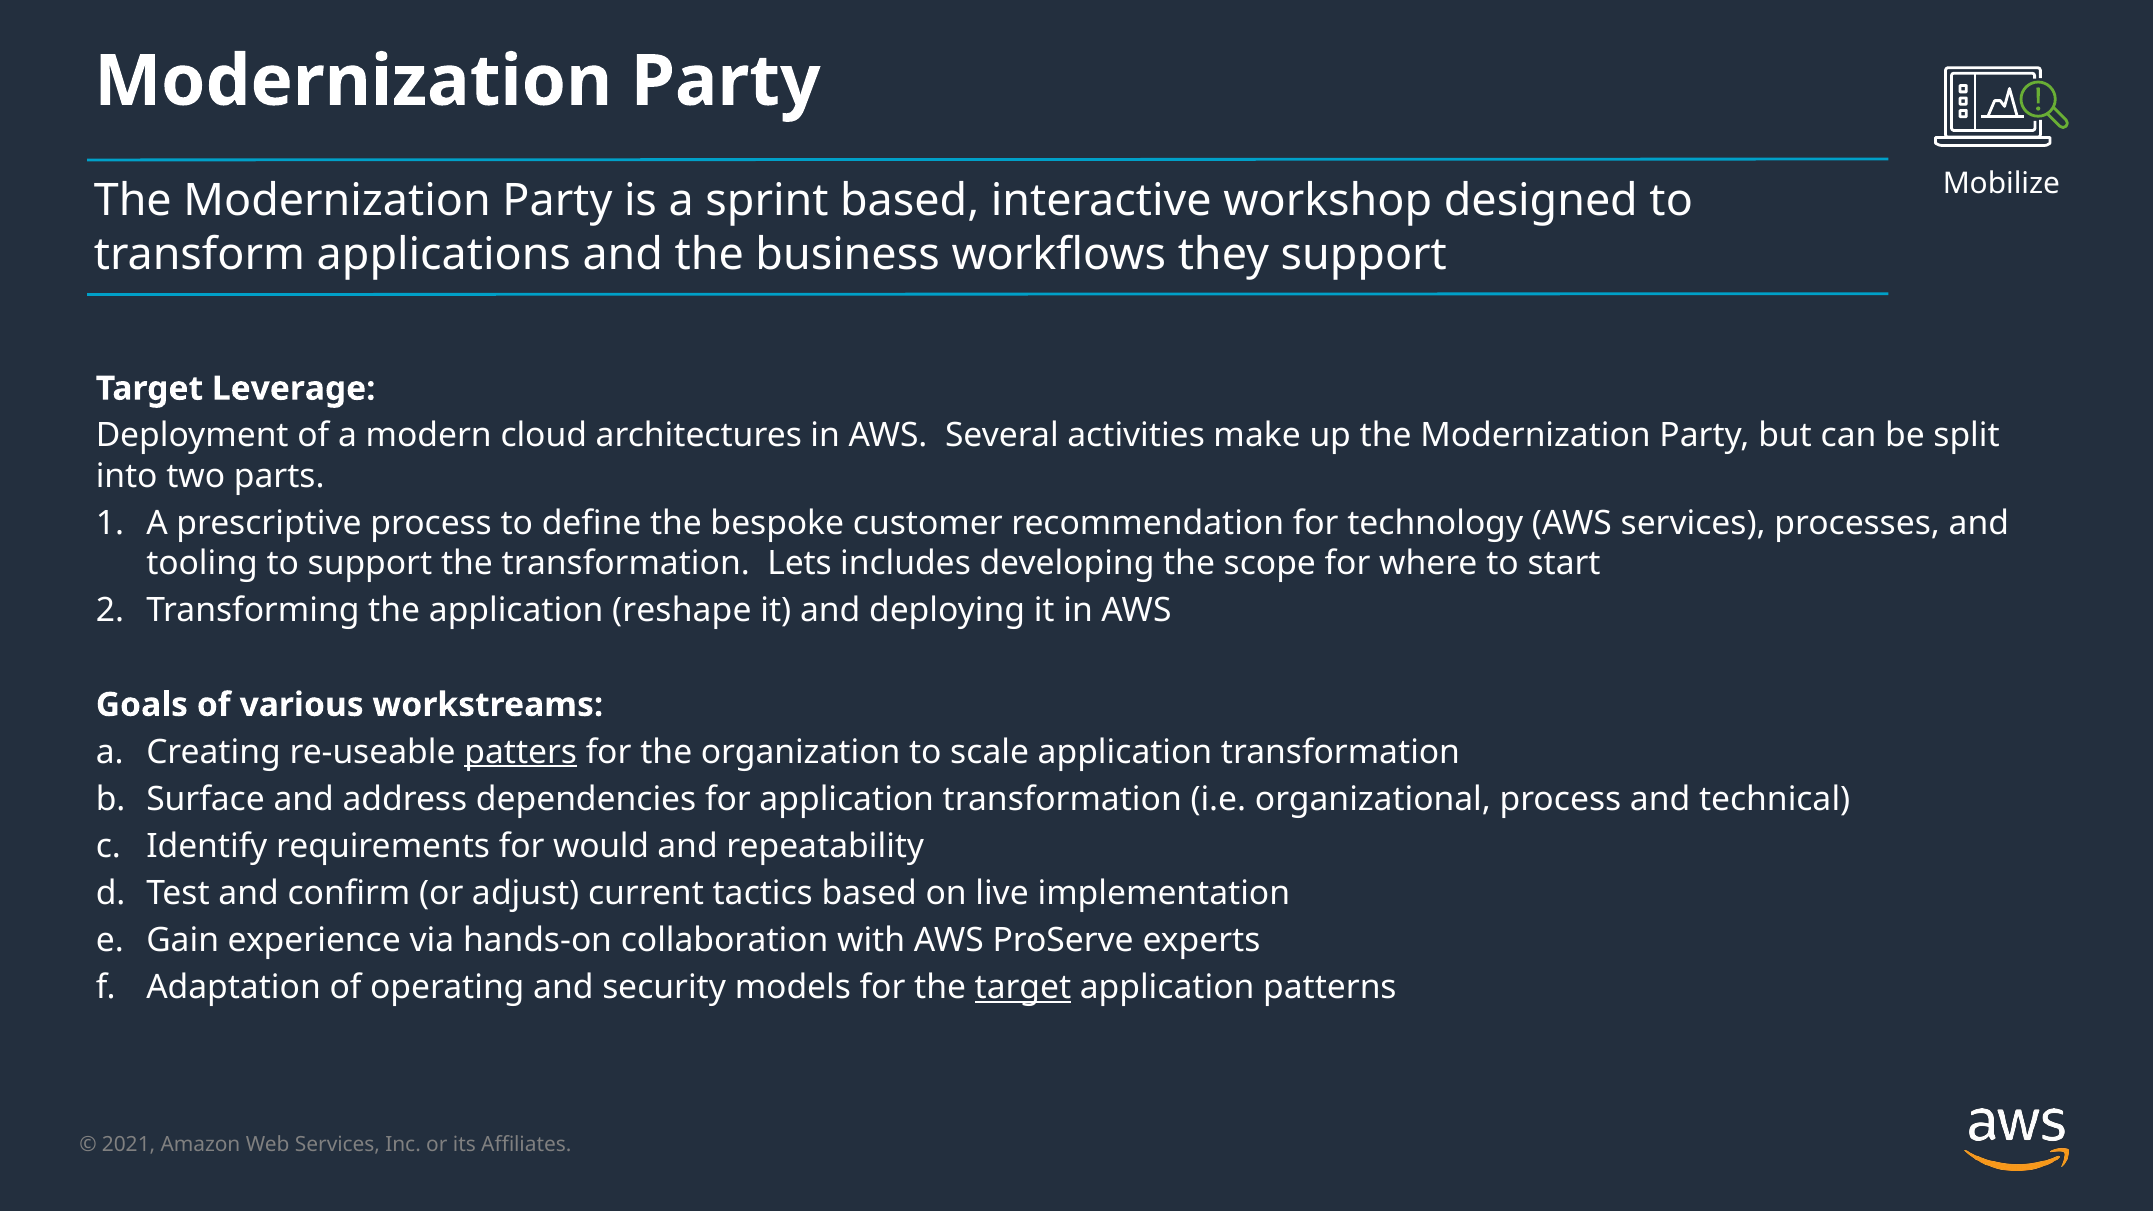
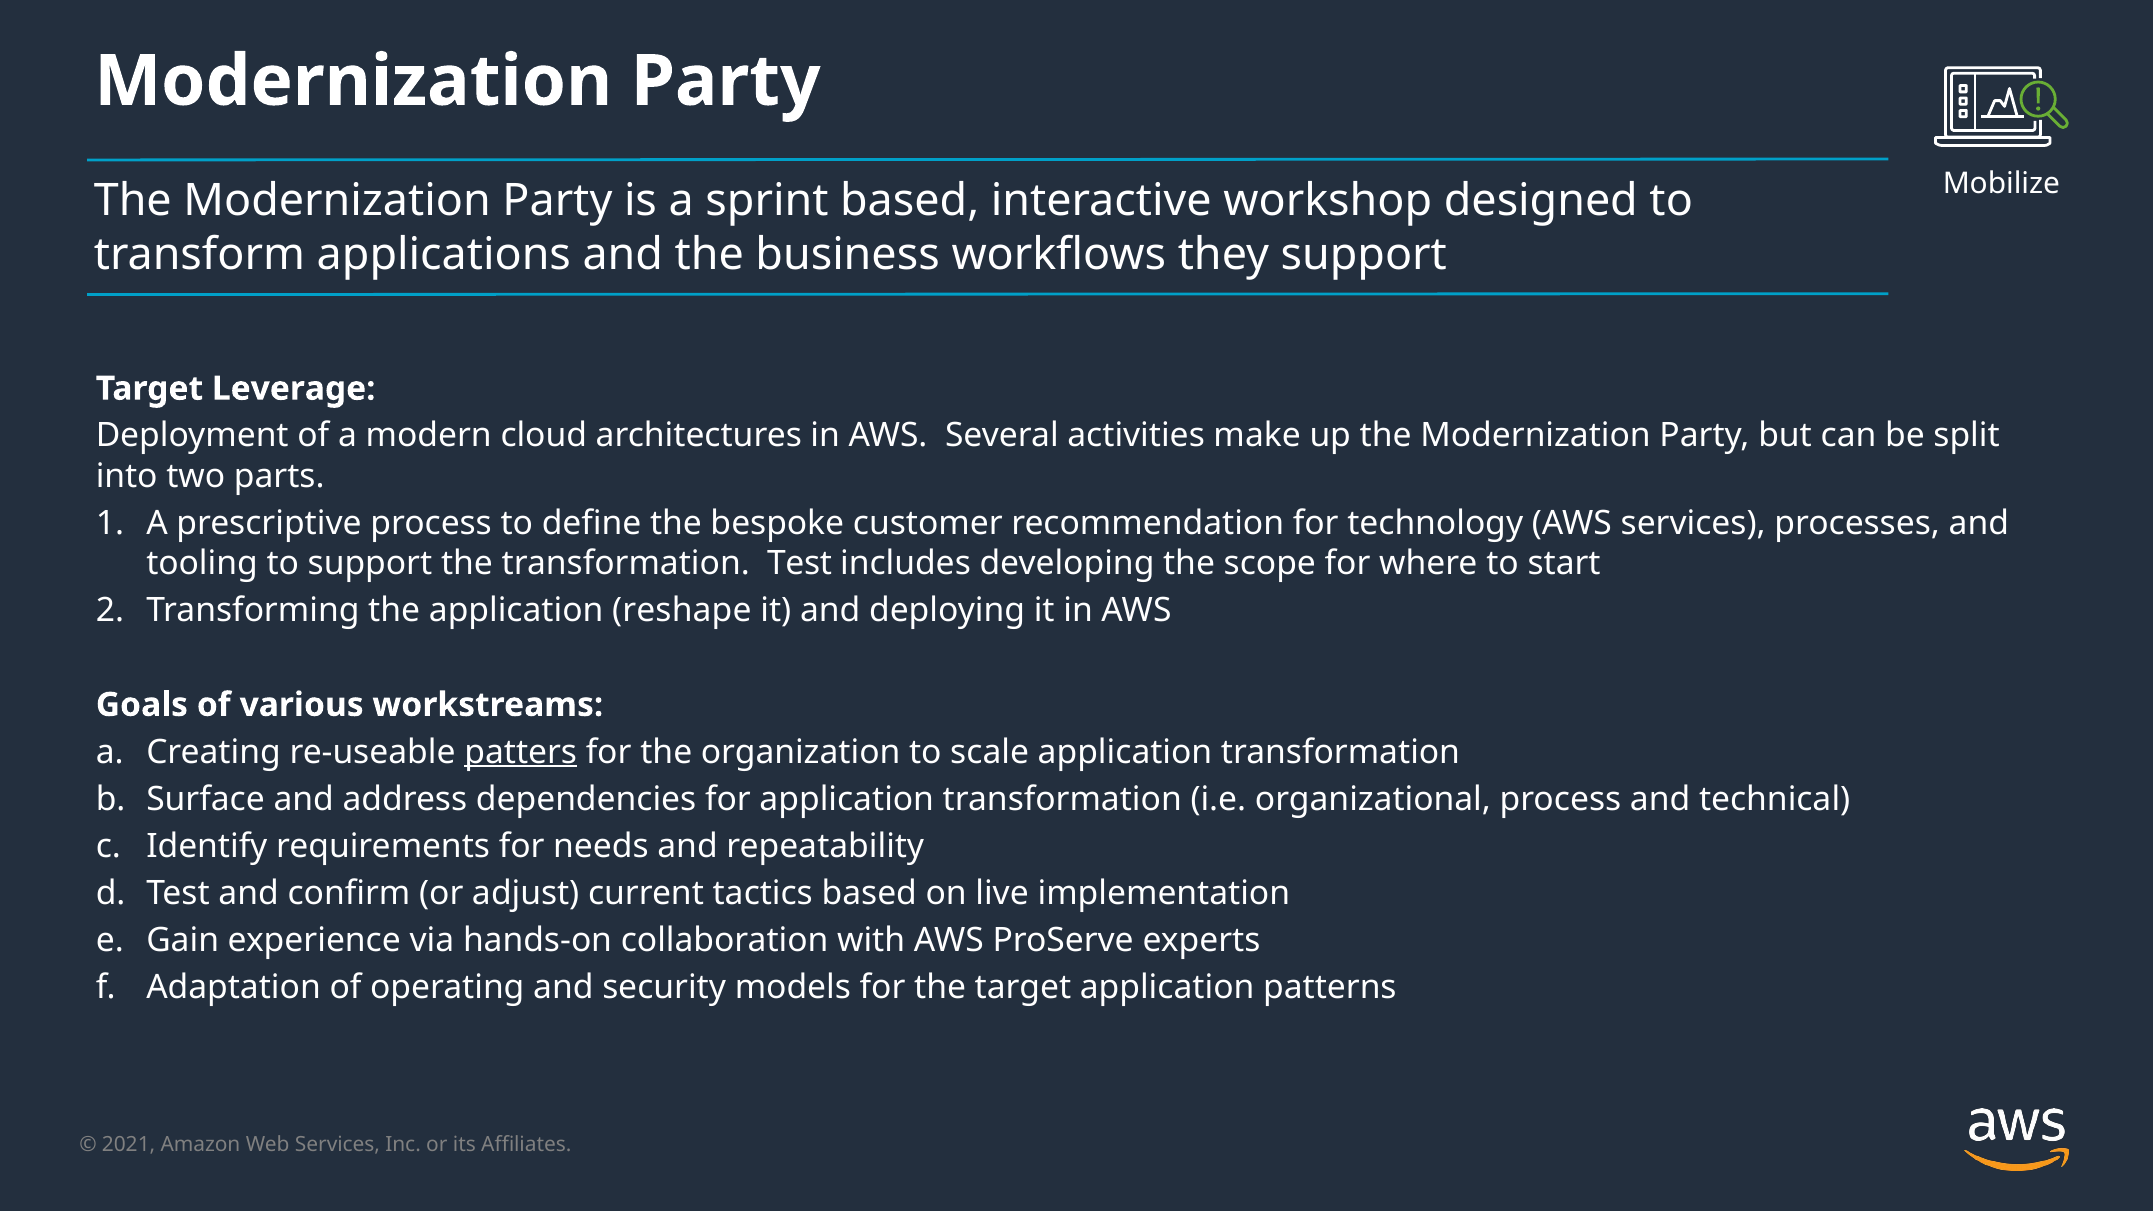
transformation Lets: Lets -> Test
would: would -> needs
target at (1023, 987) underline: present -> none
